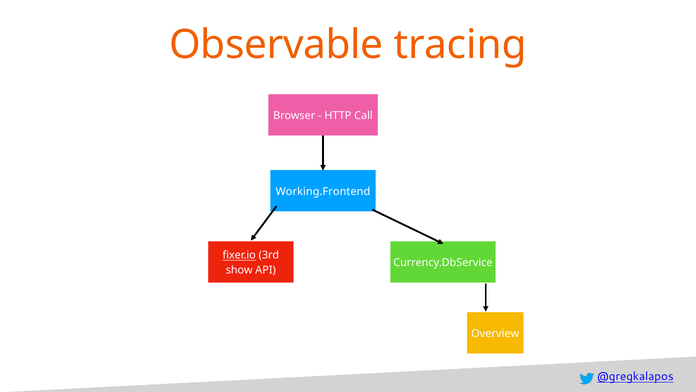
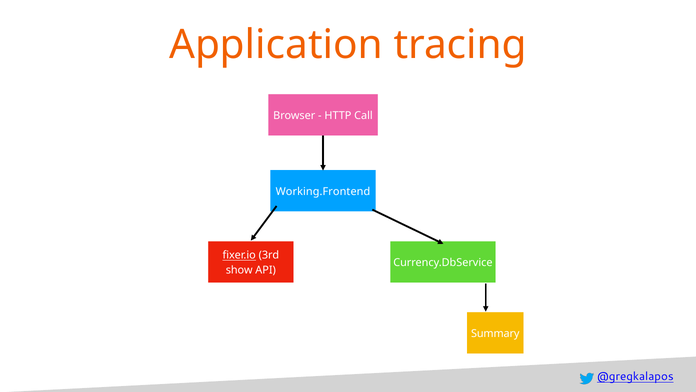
Observable: Observable -> Application
Overview: Overview -> Summary
